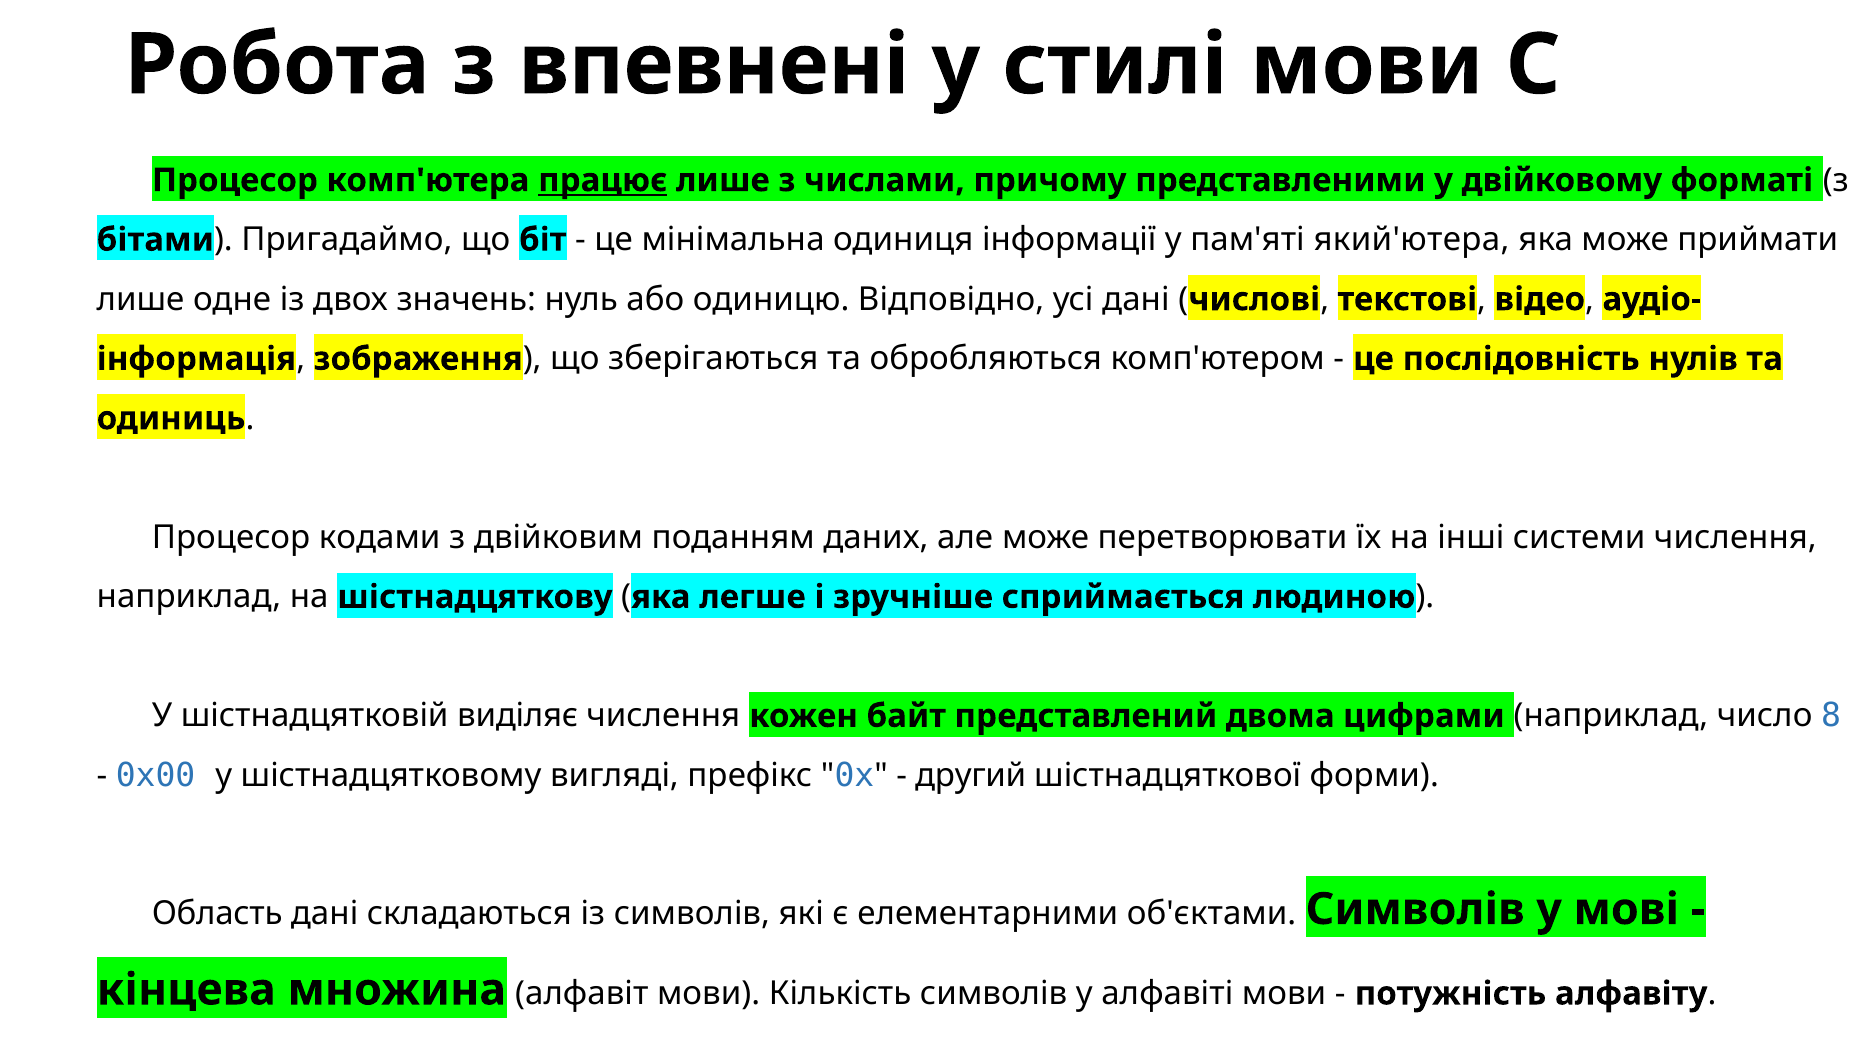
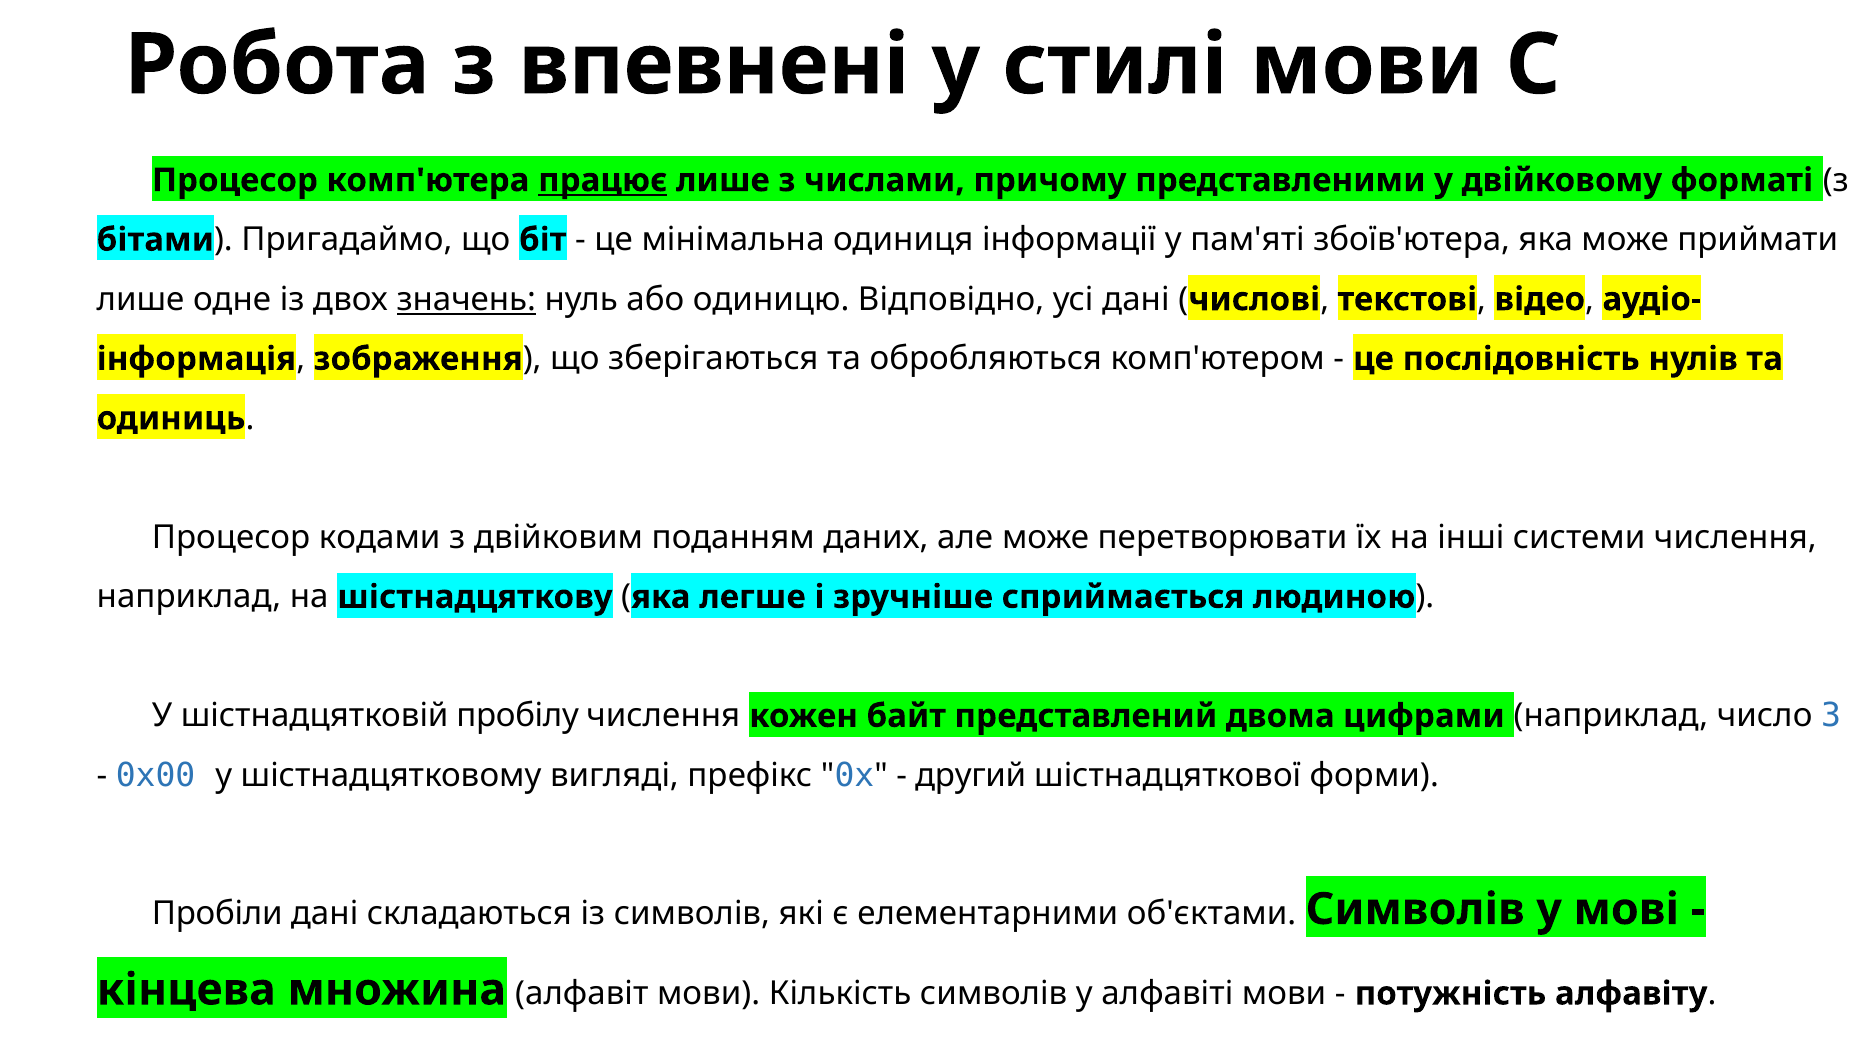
який'ютера: який'ютера -> збоїв'ютера
значень underline: none -> present
виділяє: виділяє -> пробілу
8: 8 -> 3
Область: Область -> Пробіли
